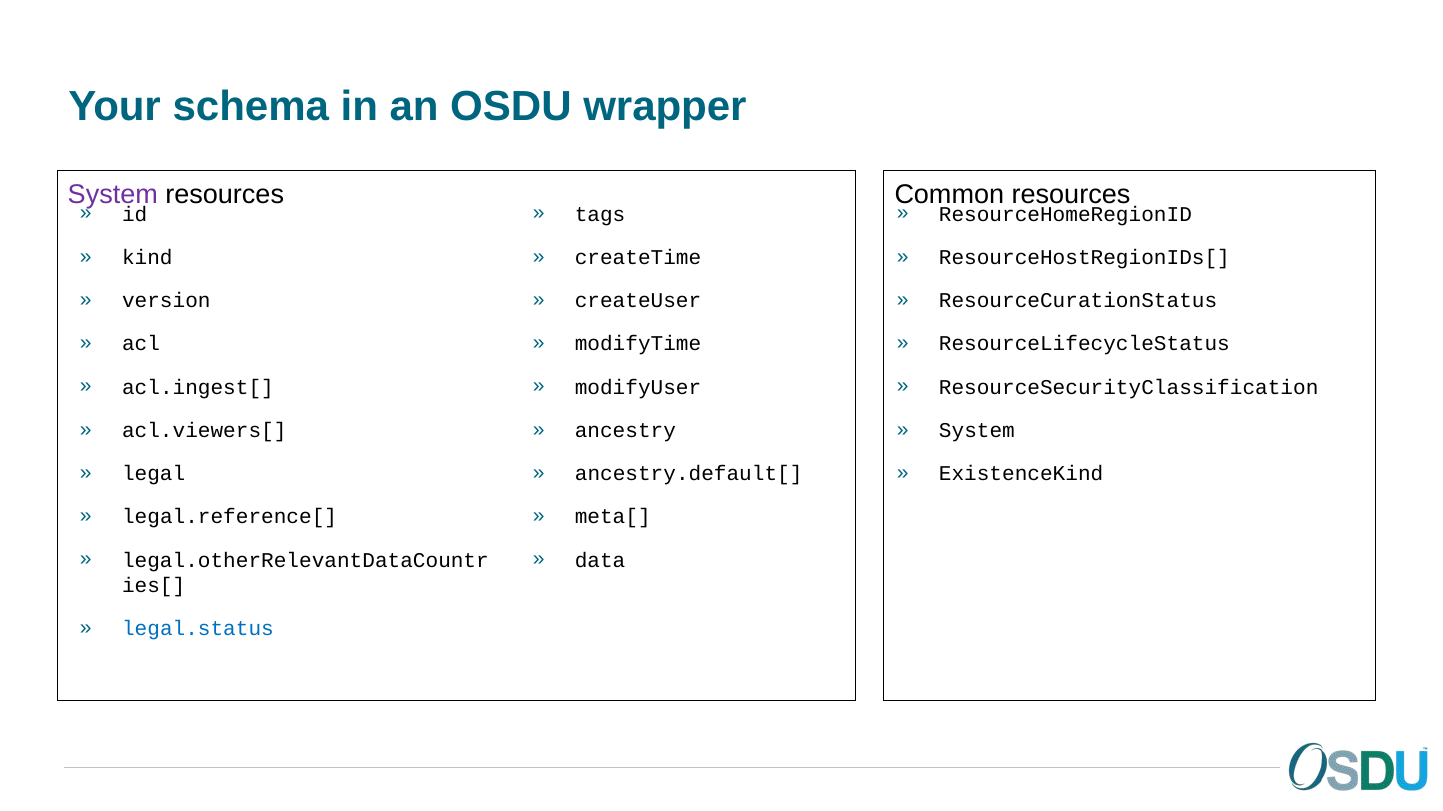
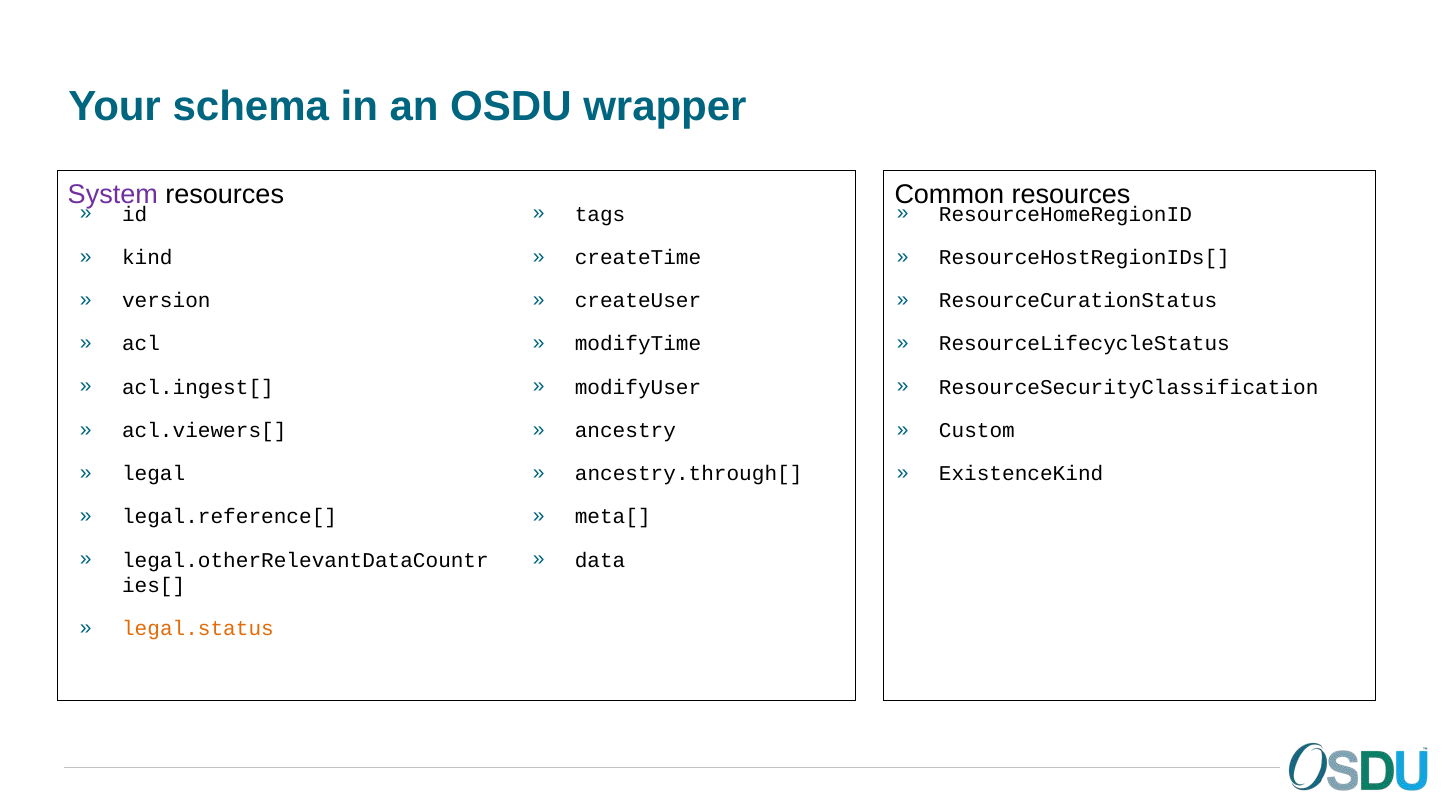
System at (977, 431): System -> Custom
ancestry.default[: ancestry.default[ -> ancestry.through[
legal.status colour: blue -> orange
